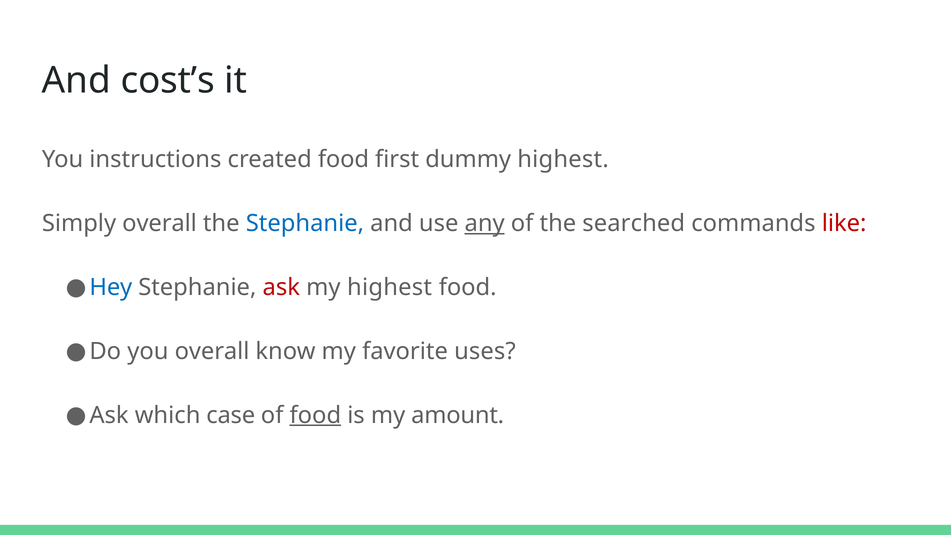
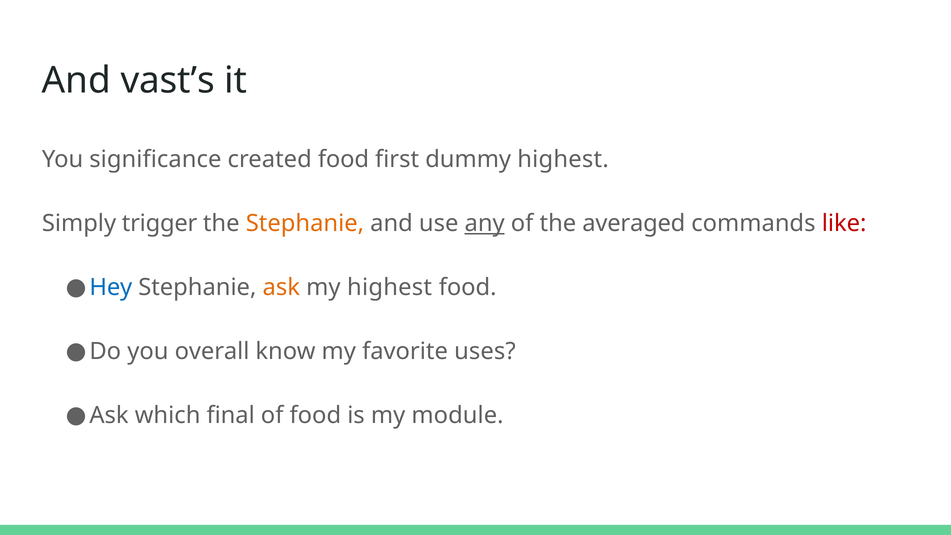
cost’s: cost’s -> vast’s
instructions: instructions -> significance
Simply overall: overall -> trigger
Stephanie at (305, 223) colour: blue -> orange
searched: searched -> averaged
ask at (281, 287) colour: red -> orange
case: case -> final
food at (315, 415) underline: present -> none
amount: amount -> module
